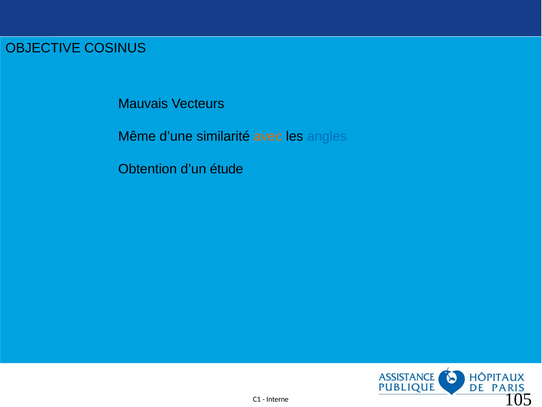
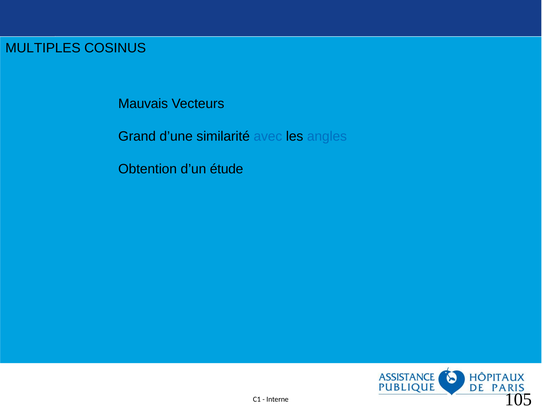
OBJECTIVE: OBJECTIVE -> MULTIPLES
Même: Même -> Grand
avec colour: orange -> blue
